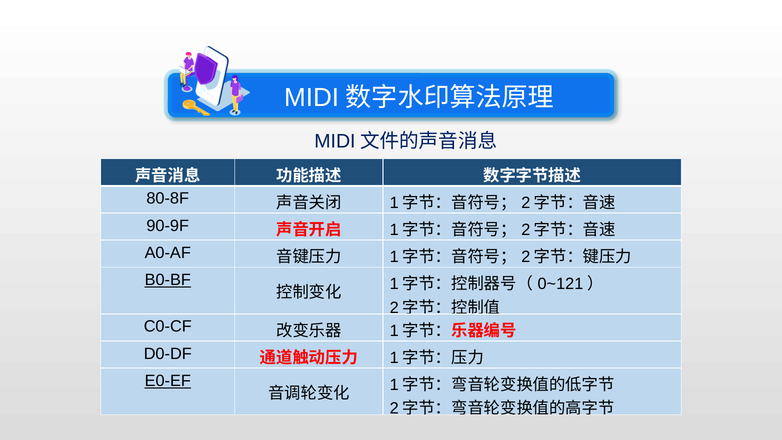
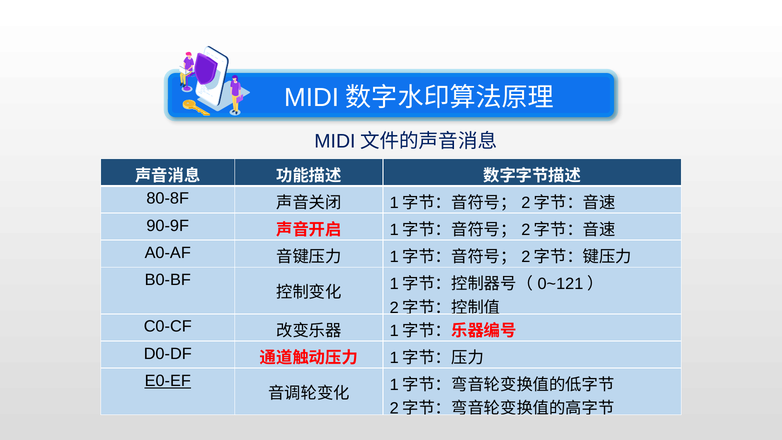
B0-BF underline: present -> none
